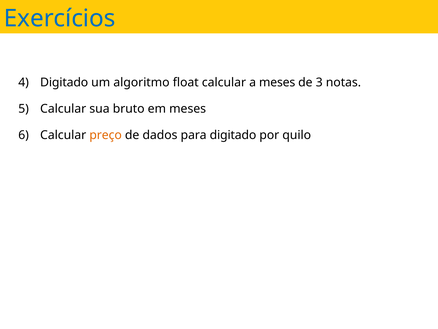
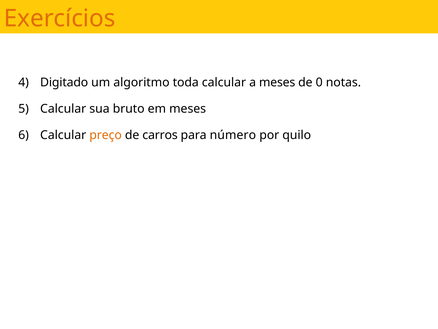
Exercícios colour: blue -> orange
float: float -> toda
3: 3 -> 0
dados: dados -> carros
para digitado: digitado -> número
